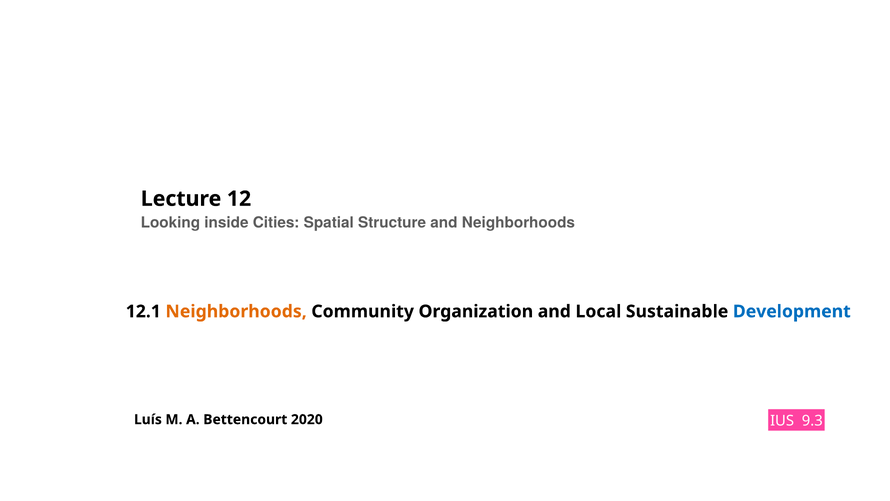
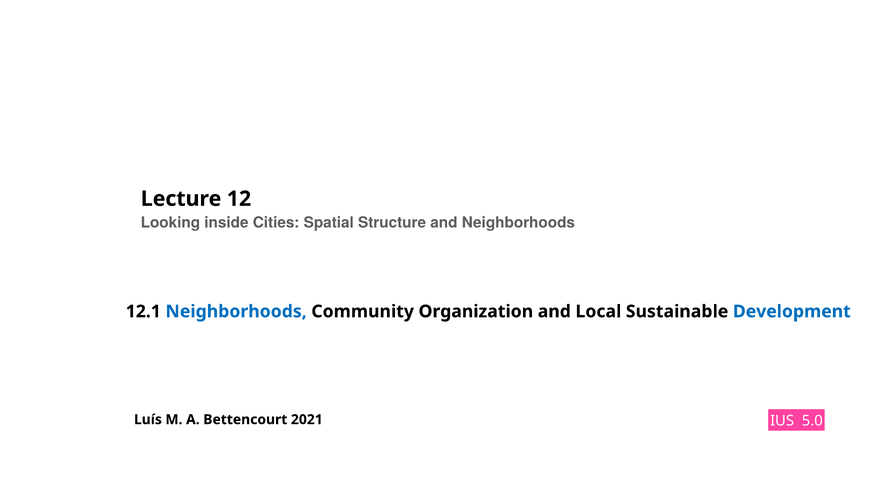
Neighborhoods at (236, 311) colour: orange -> blue
9.3: 9.3 -> 5.0
2020: 2020 -> 2021
